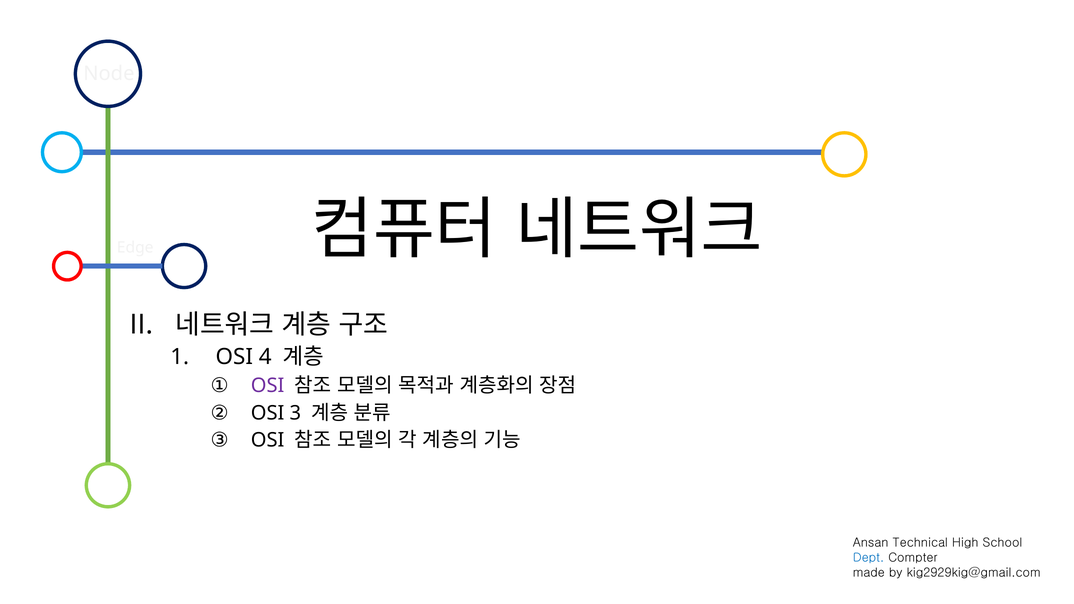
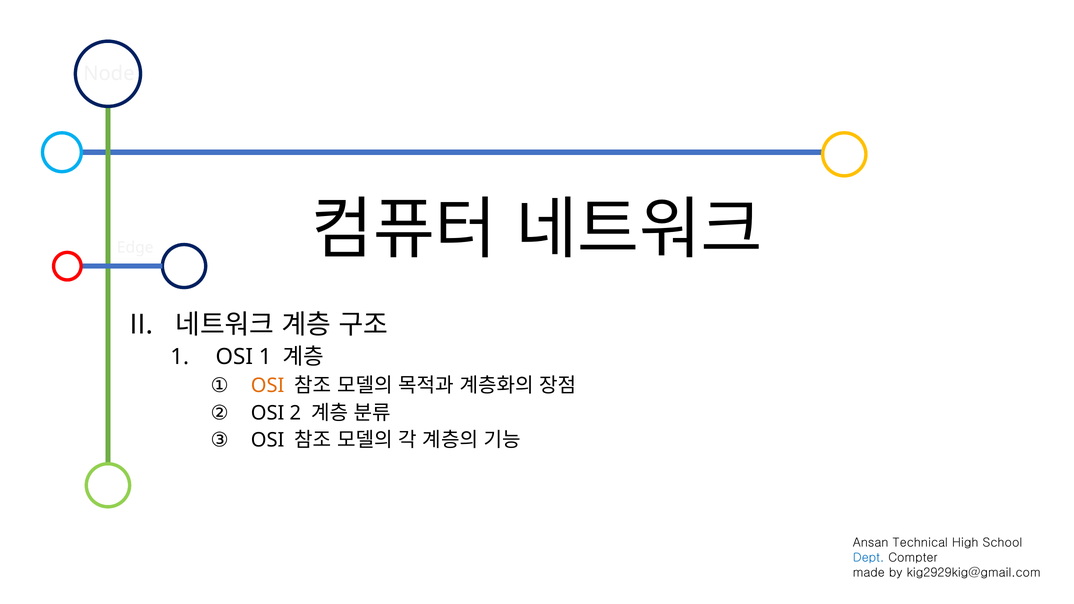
OSI 4: 4 -> 1
OSI at (268, 386) colour: purple -> orange
3: 3 -> 2
